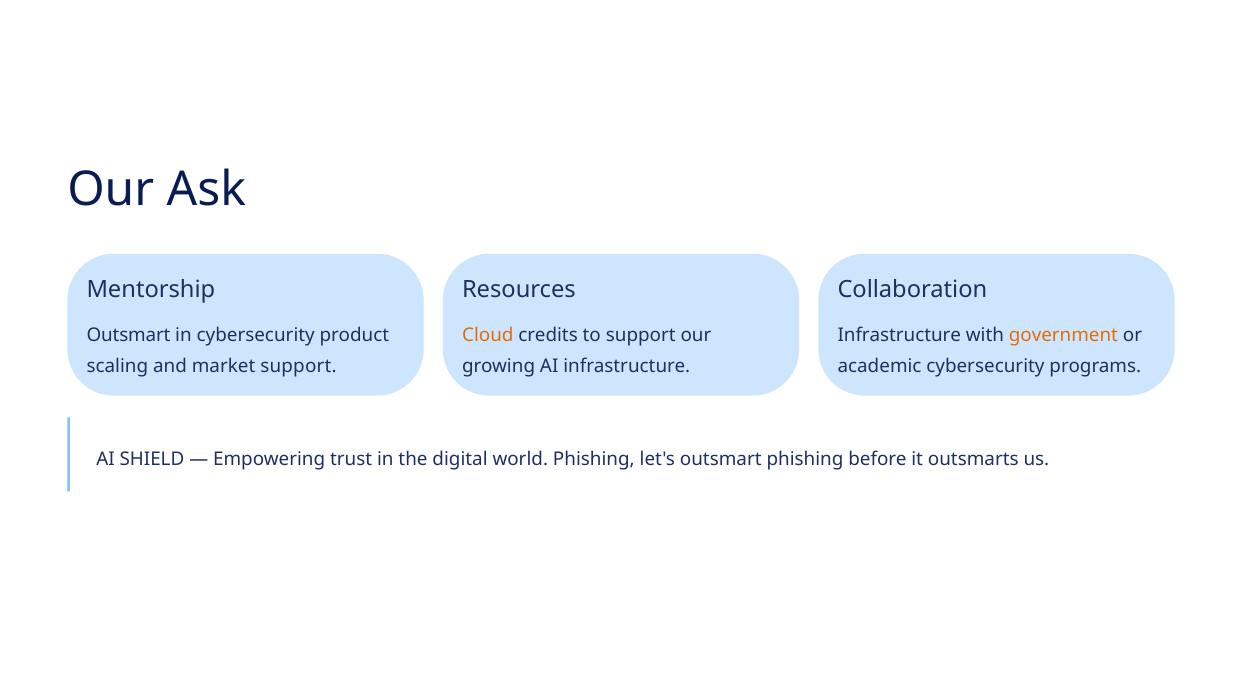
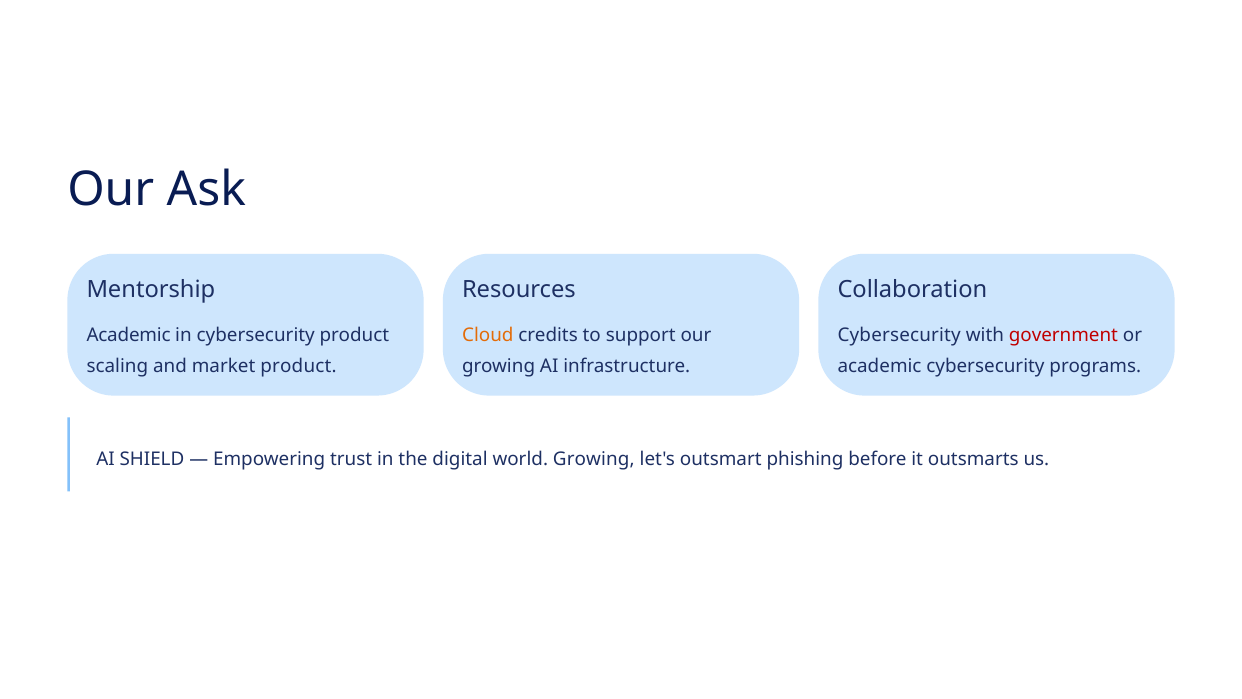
Outsmart at (129, 335): Outsmart -> Academic
Infrastructure at (899, 335): Infrastructure -> Cybersecurity
government colour: orange -> red
market support: support -> product
world Phishing: Phishing -> Growing
